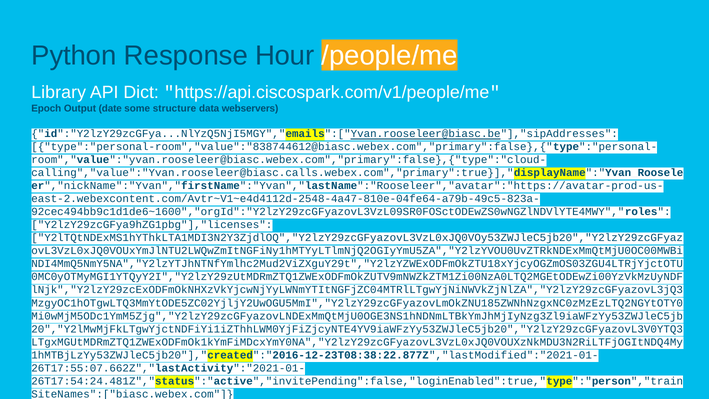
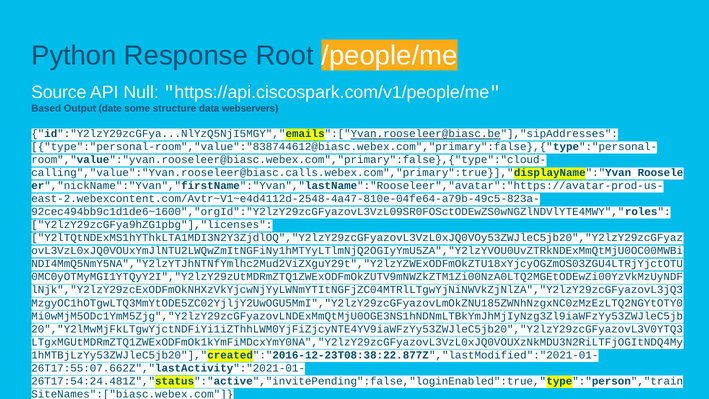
Hour: Hour -> Root
Library: Library -> Source
Dict: Dict -> Null
Epoch: Epoch -> Based
